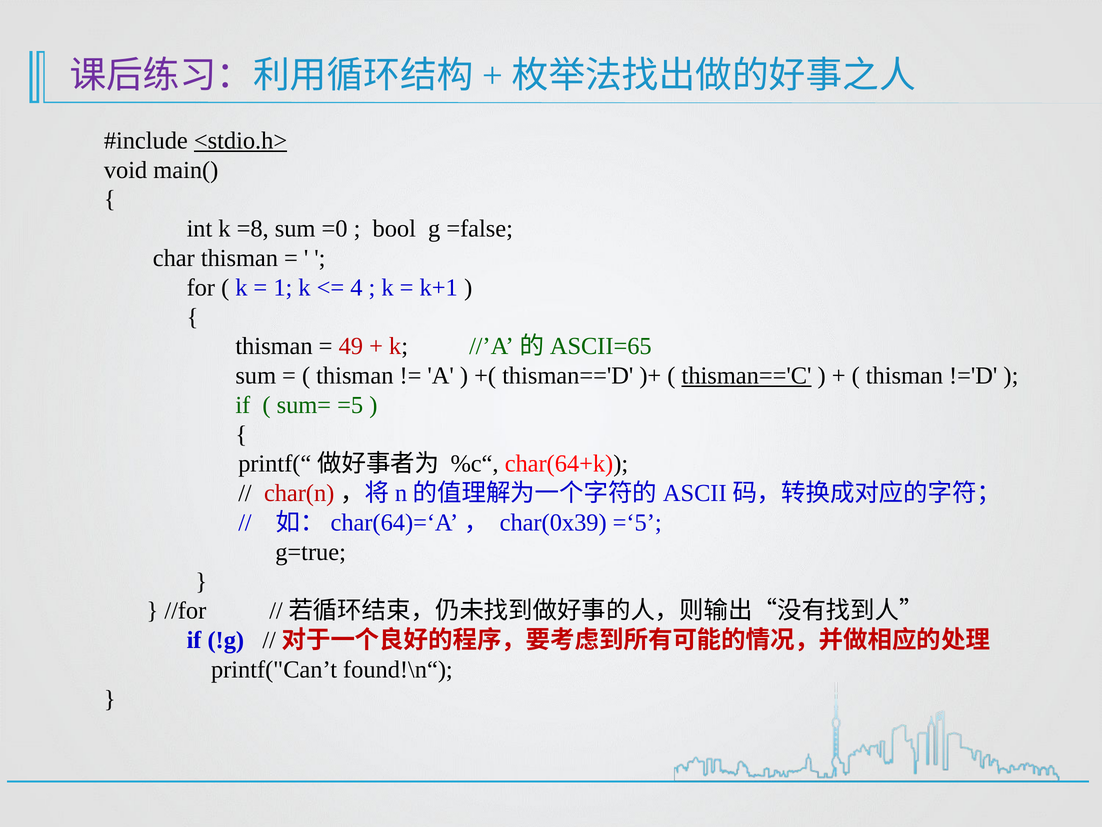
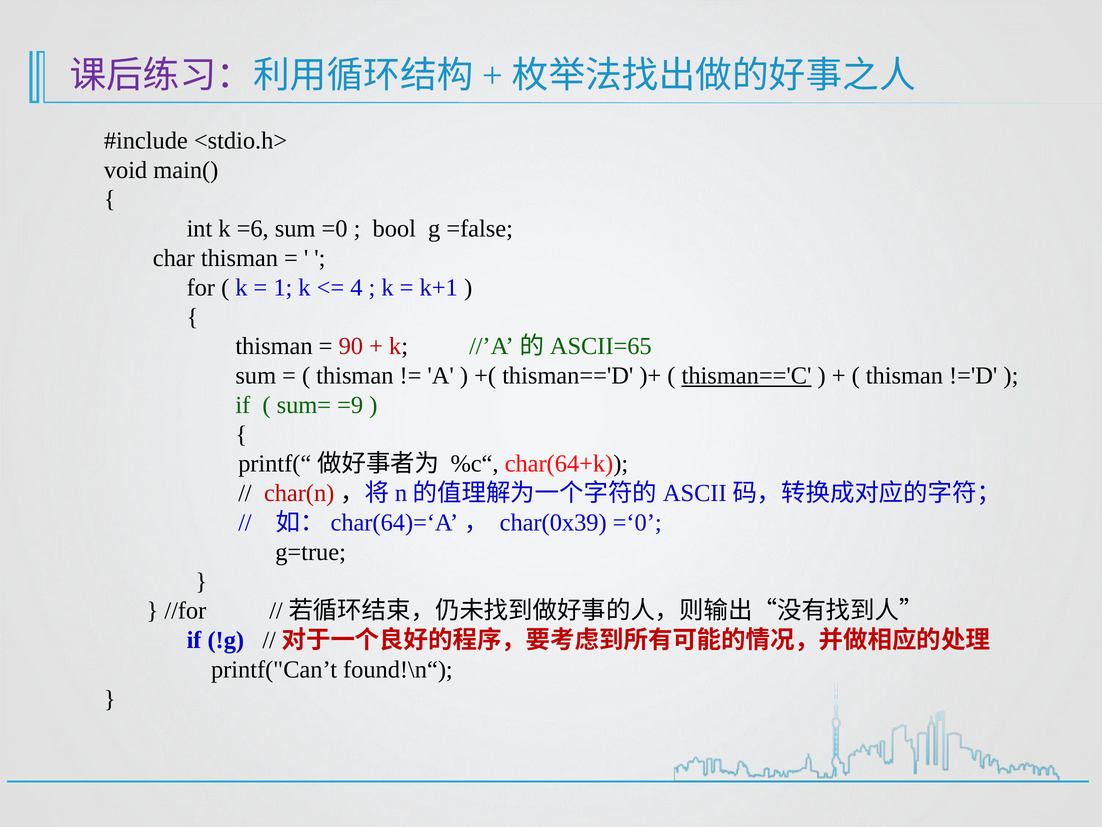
<stdio.h> underline: present -> none
=8: =8 -> =6
49: 49 -> 90
=5: =5 -> =9
=‘5: =‘5 -> =‘0
